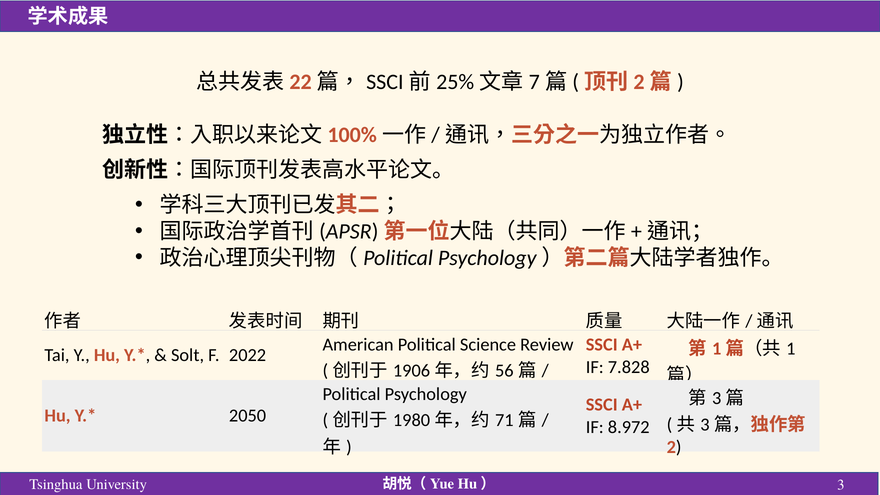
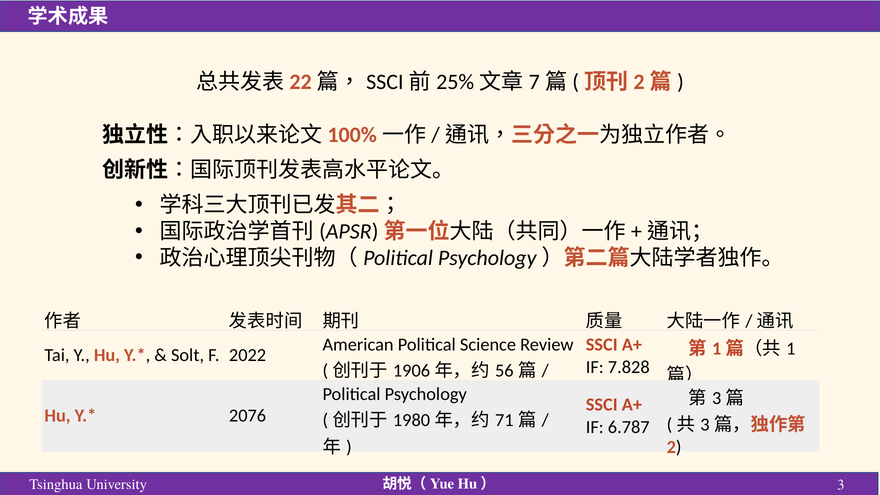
2050: 2050 -> 2076
8.972: 8.972 -> 6.787
